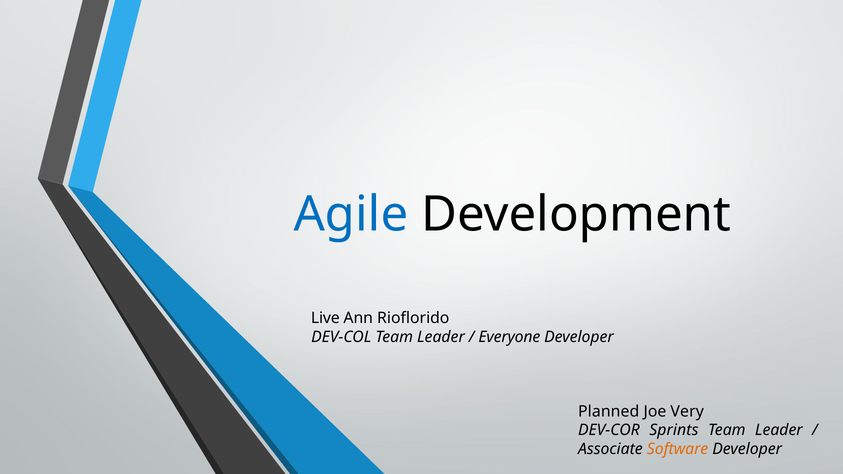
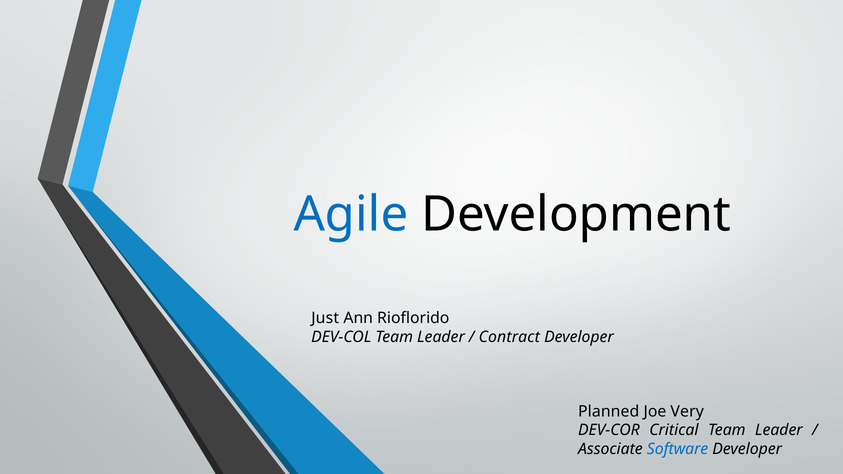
Live: Live -> Just
Everyone: Everyone -> Contract
Sprints: Sprints -> Critical
Software colour: orange -> blue
